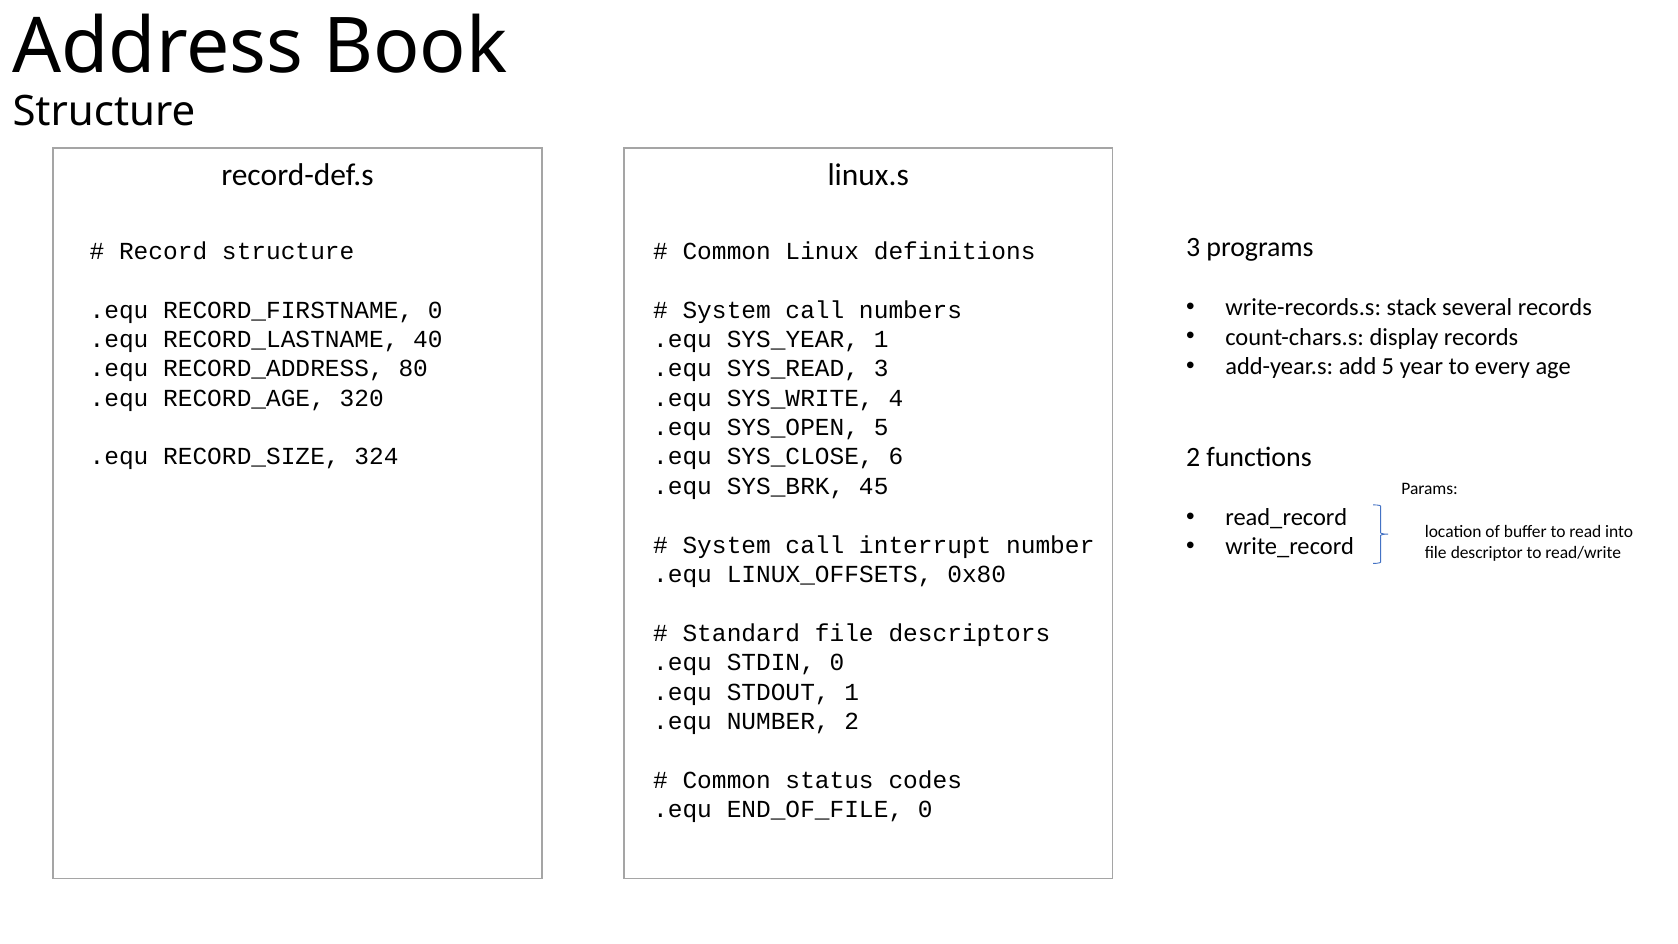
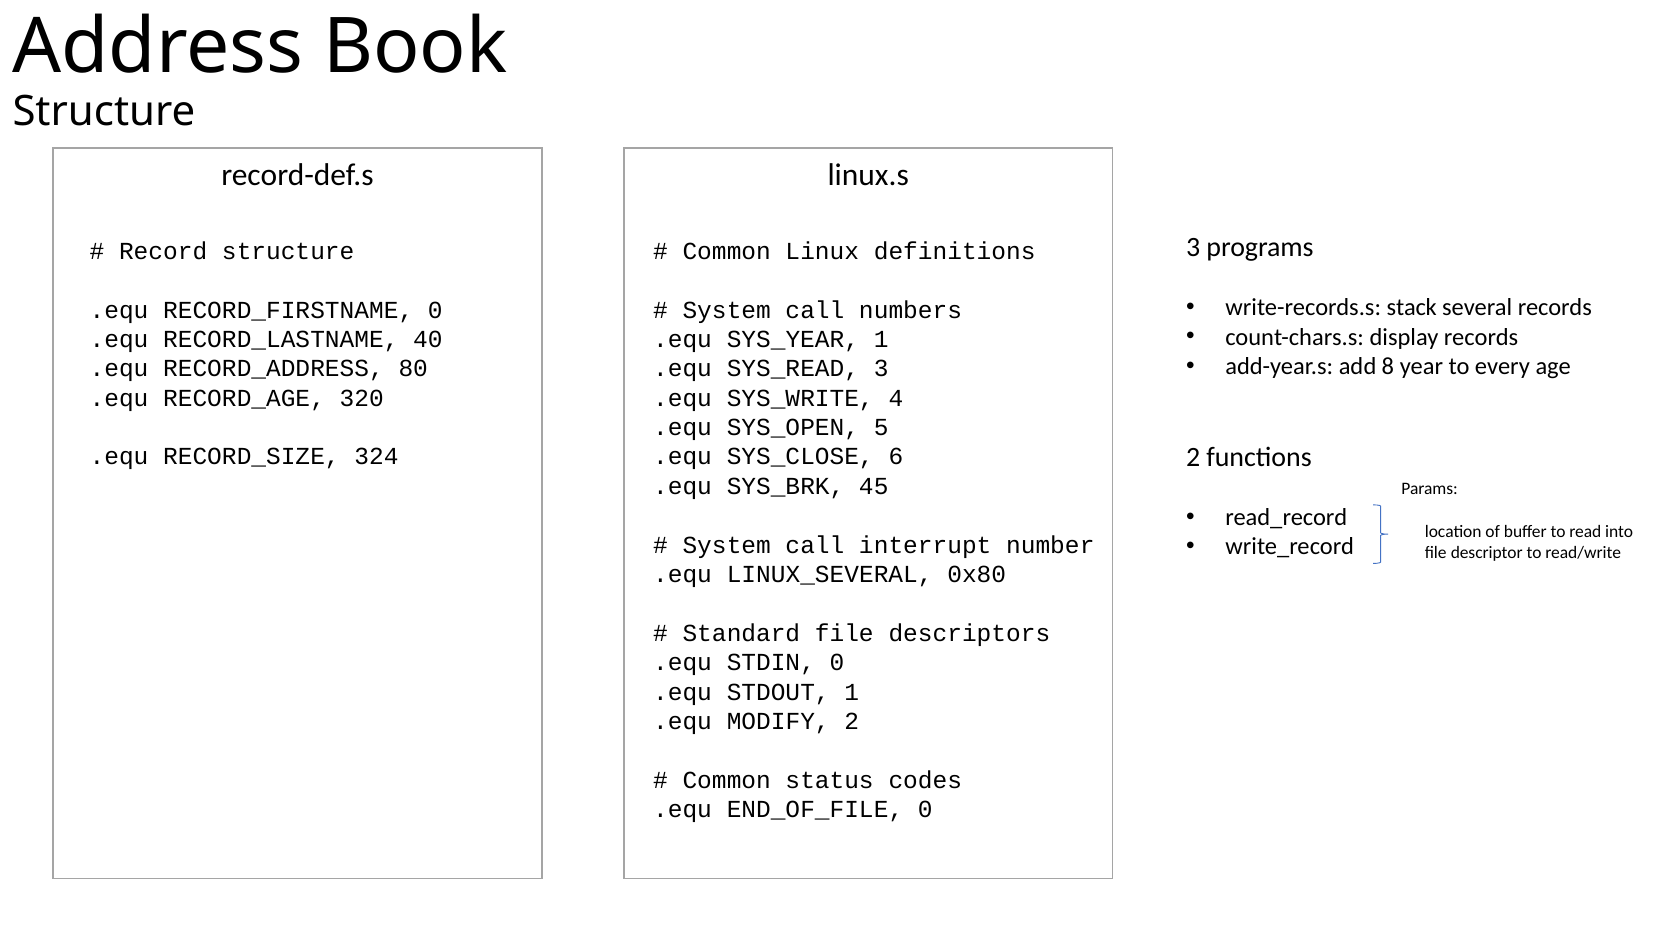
add 5: 5 -> 8
LINUX_OFFSETS: LINUX_OFFSETS -> LINUX_SEVERAL
.equ NUMBER: NUMBER -> MODIFY
